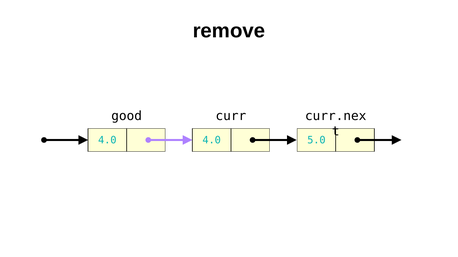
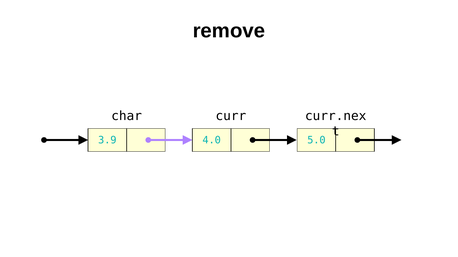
good: good -> char
4.0 at (107, 140): 4.0 -> 3.9
